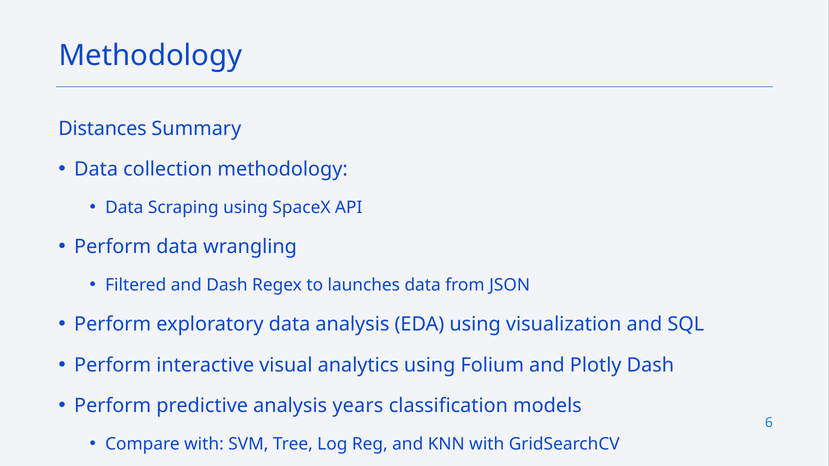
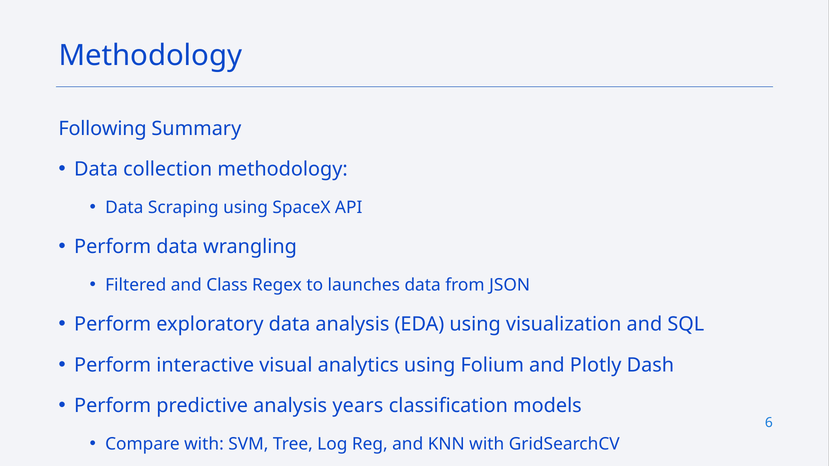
Distances: Distances -> Following
and Dash: Dash -> Class
